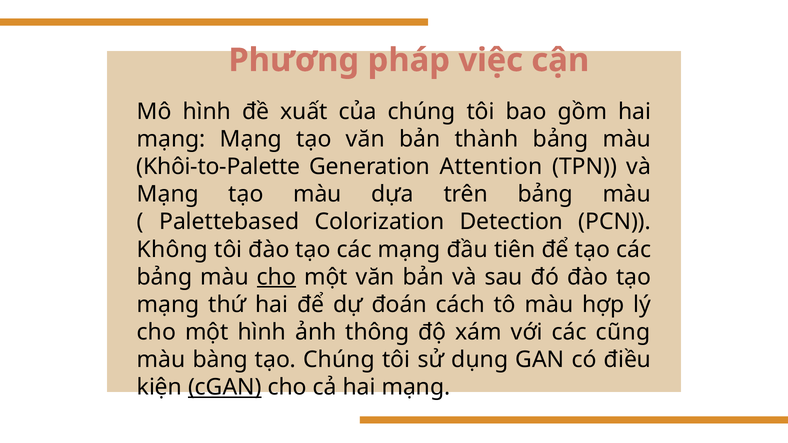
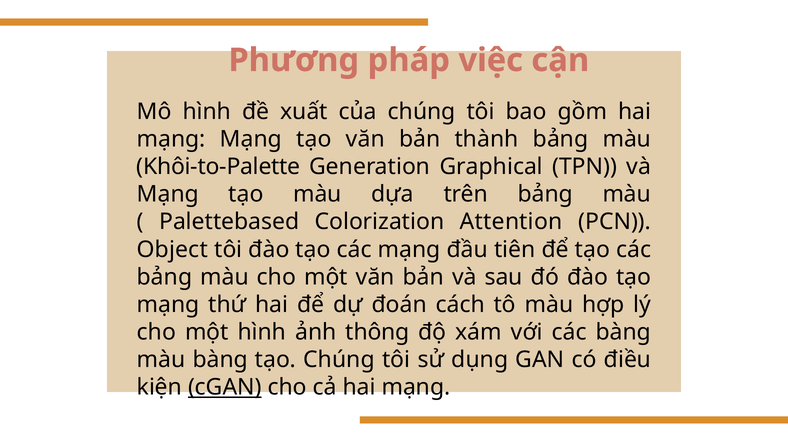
Attention: Attention -> Graphical
Detection: Detection -> Attention
Không: Không -> Object
cho at (276, 277) underline: present -> none
các cũng: cũng -> bàng
